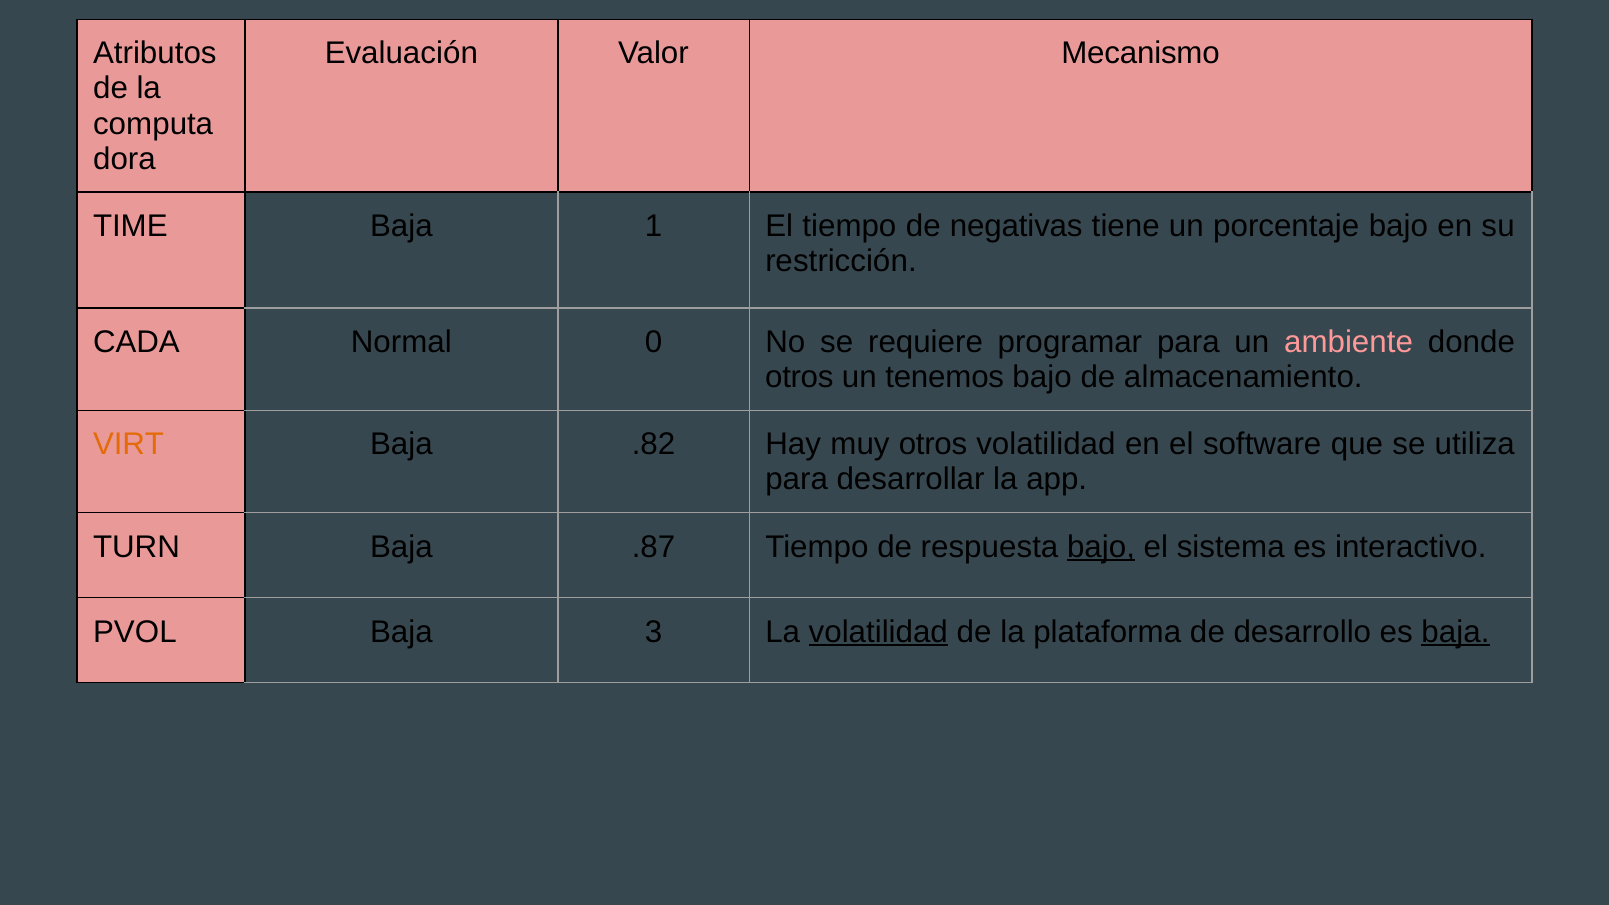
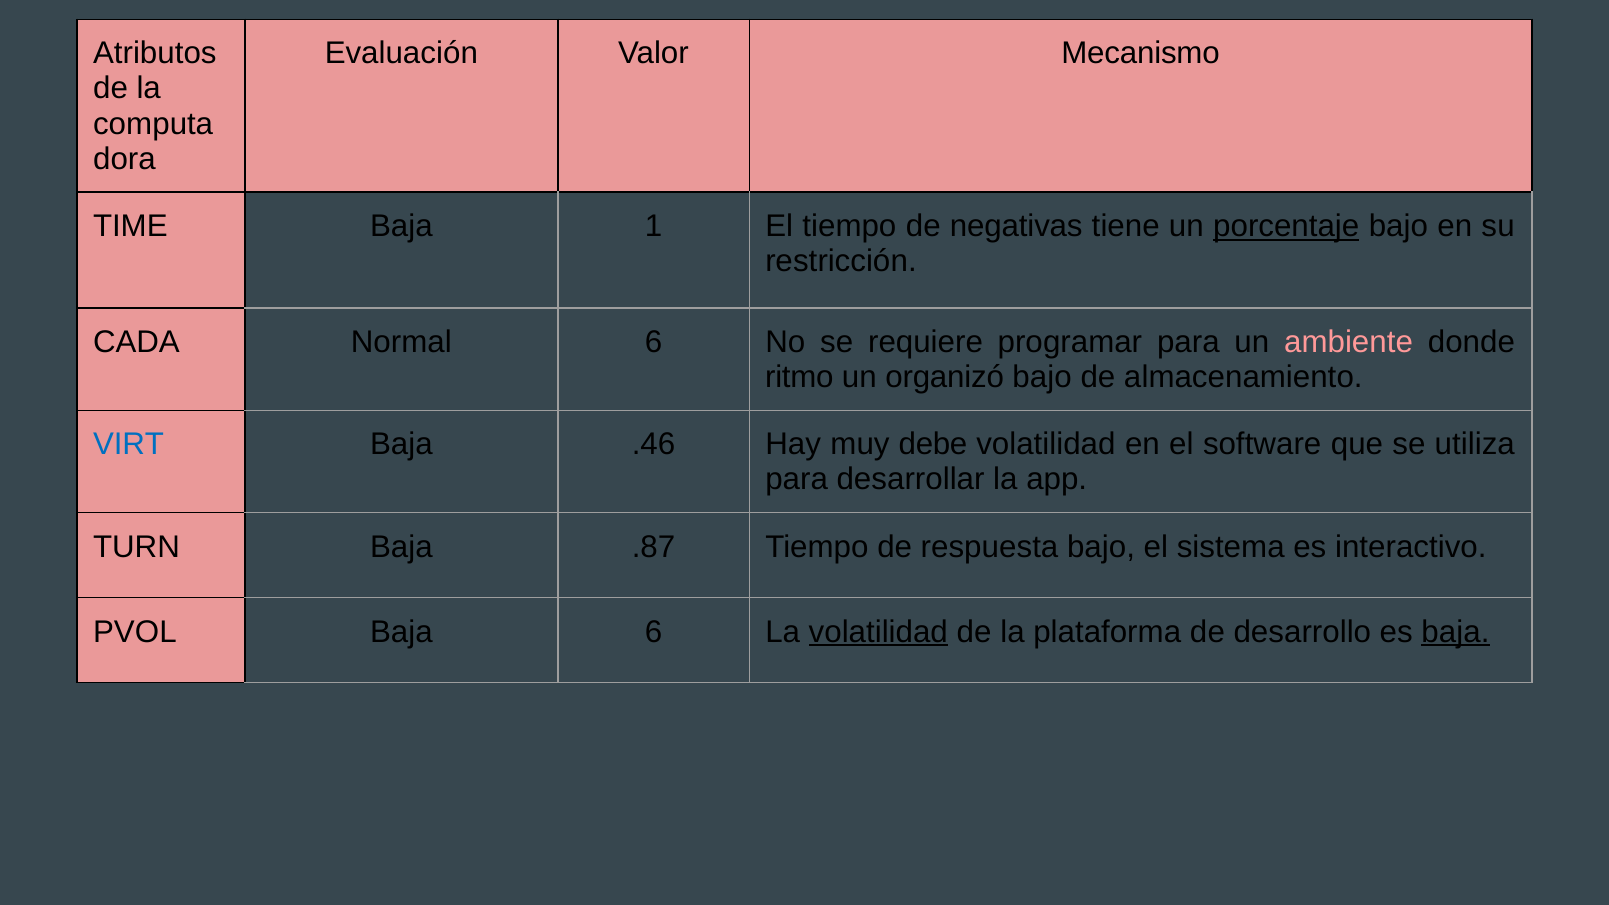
porcentaje underline: none -> present
Normal 0: 0 -> 6
otros at (799, 377): otros -> ritmo
tenemos: tenemos -> organizó
VIRT colour: orange -> blue
.82: .82 -> .46
muy otros: otros -> debe
bajo at (1101, 547) underline: present -> none
Baja 3: 3 -> 6
